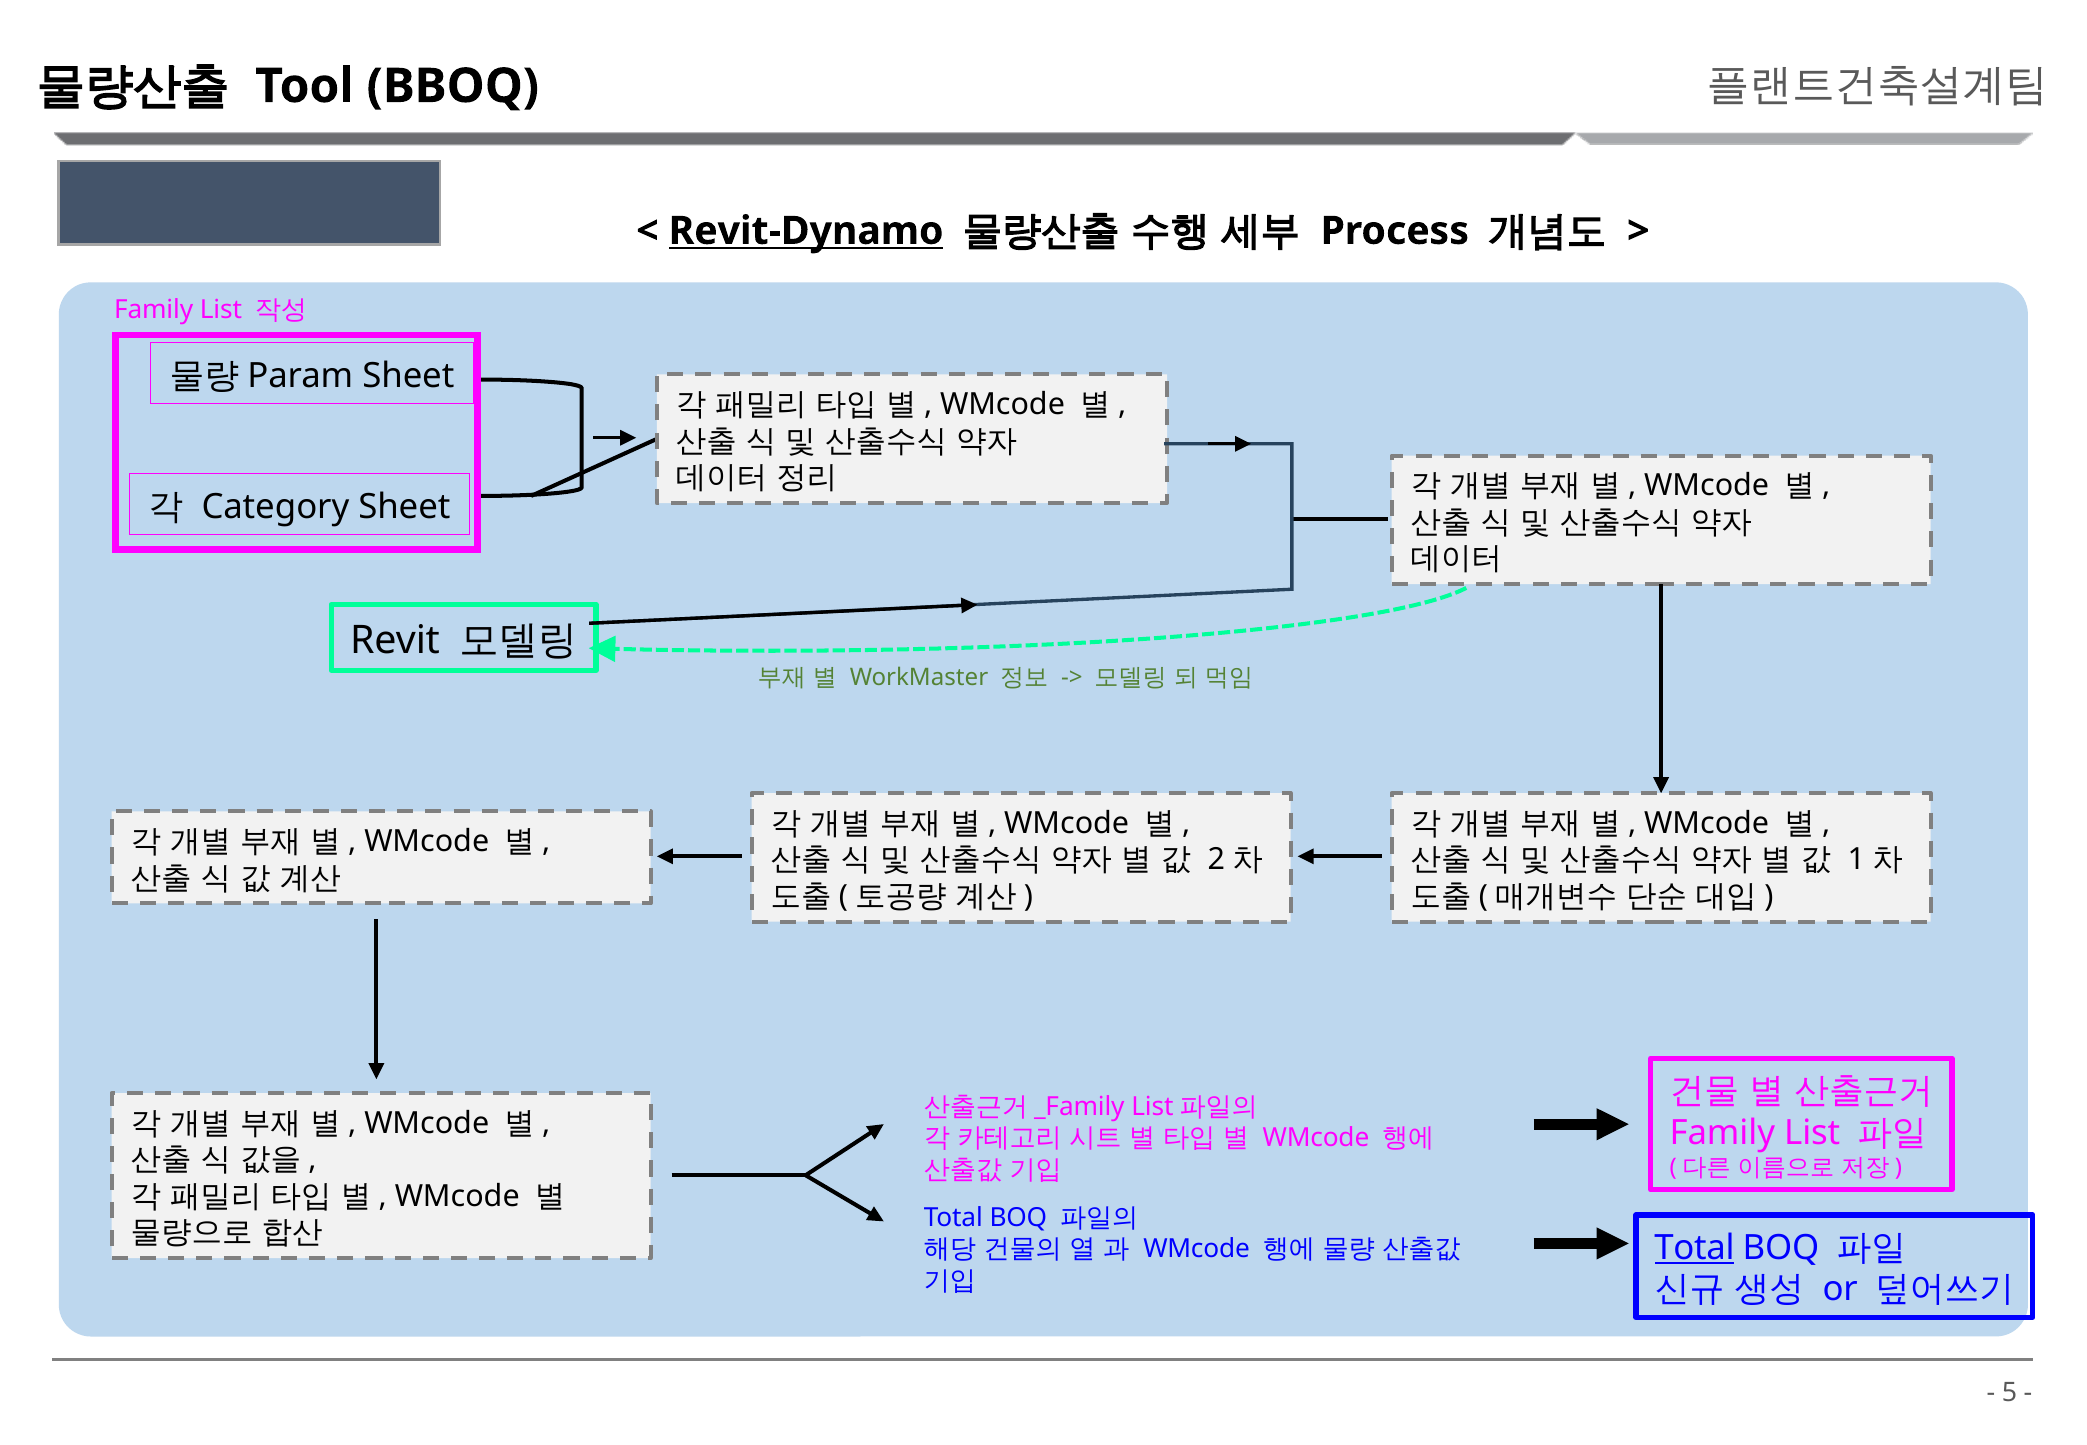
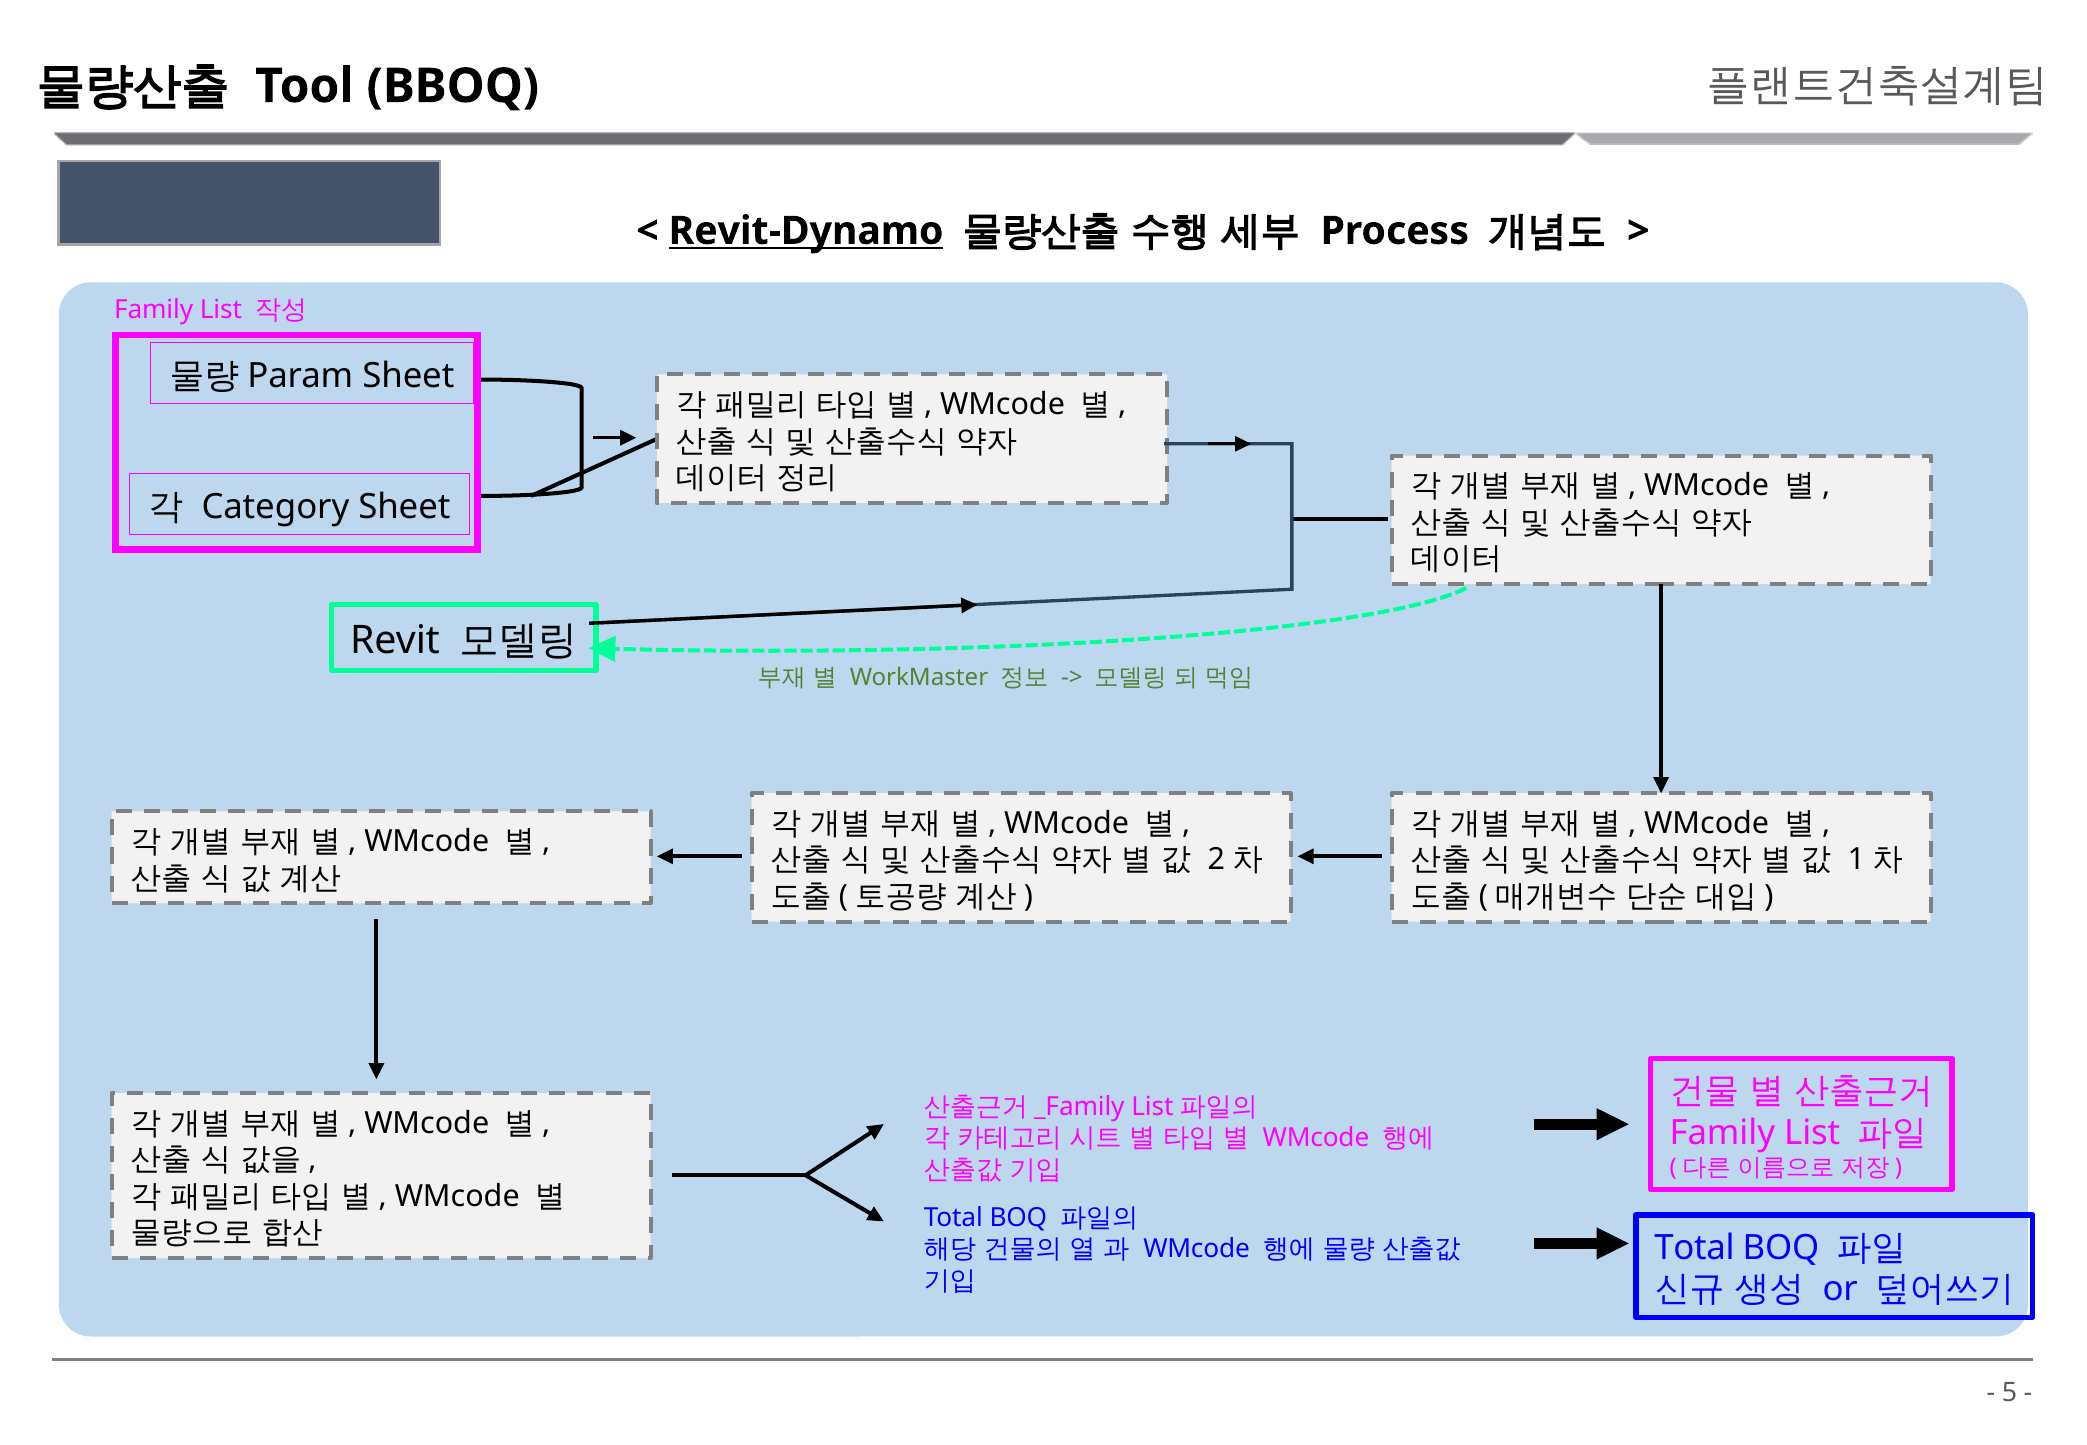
Total at (1694, 1248) underline: present -> none
